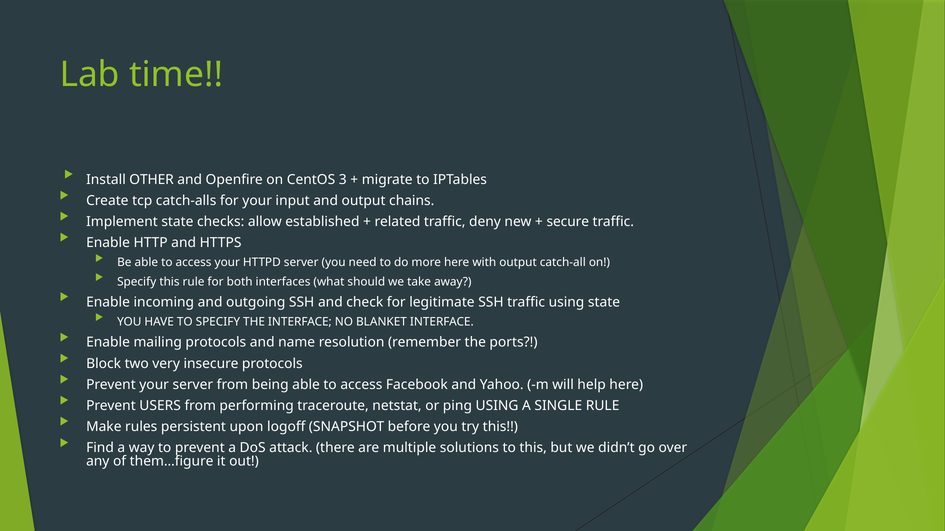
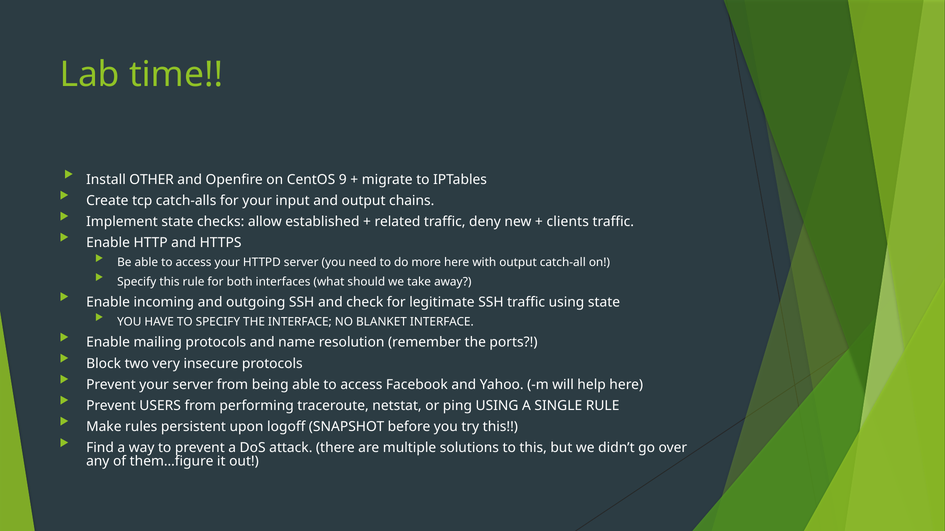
3: 3 -> 9
secure: secure -> clients
